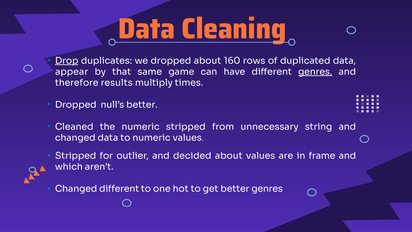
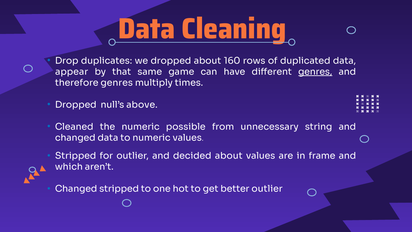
Drop underline: present -> none
therefore results: results -> genres
null’s better: better -> above
numeric stripped: stripped -> possible
Changed different: different -> stripped
better genres: genres -> outlier
